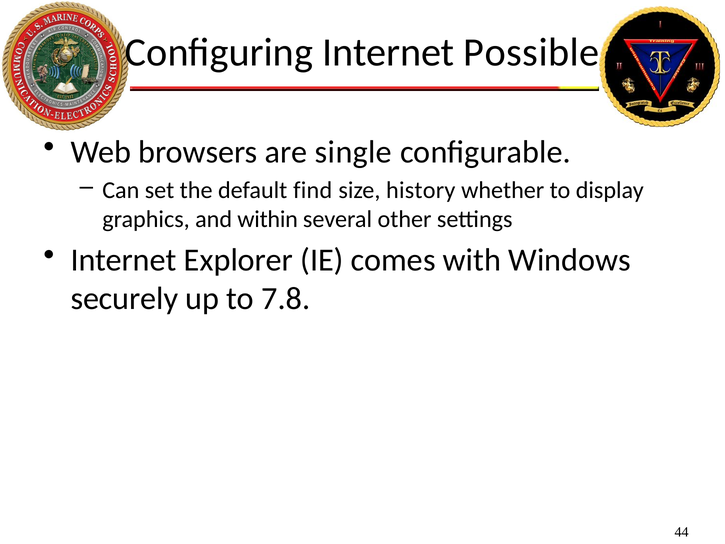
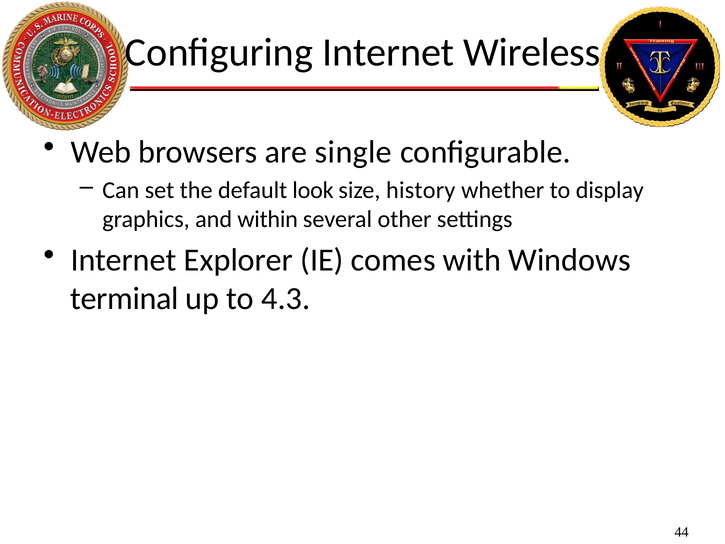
Possible: Possible -> Wireless
find: find -> look
securely: securely -> terminal
7.8: 7.8 -> 4.3
